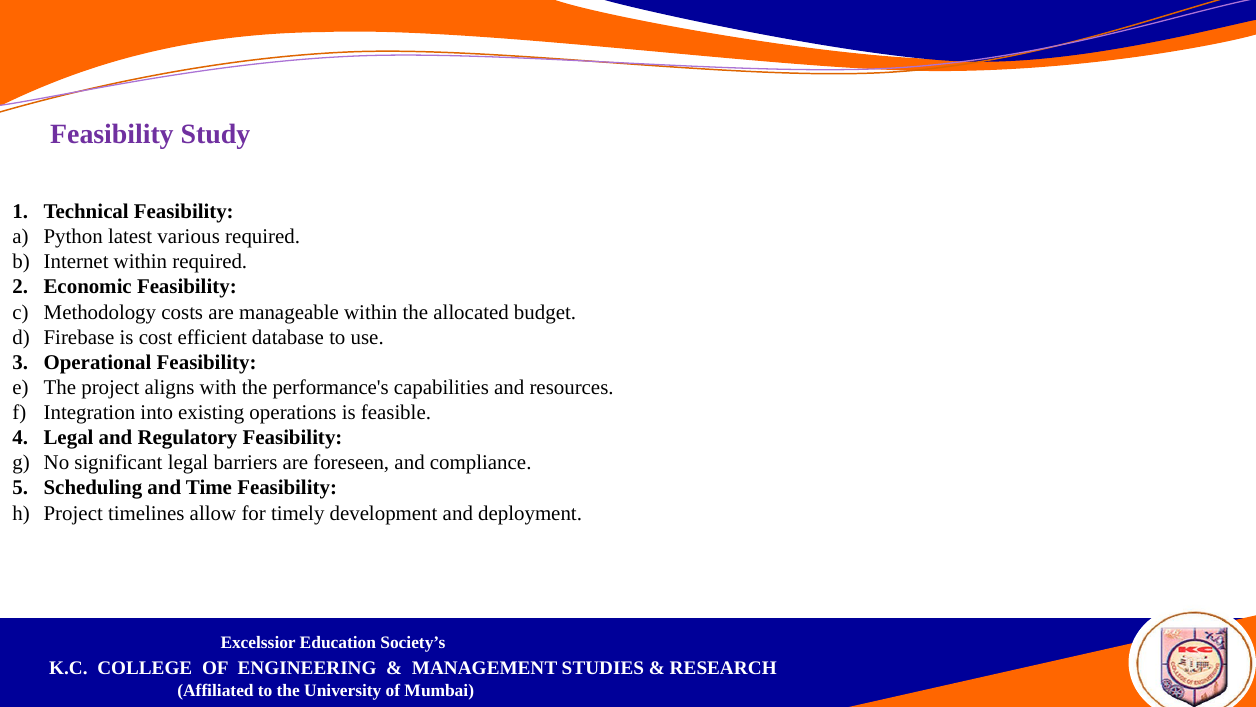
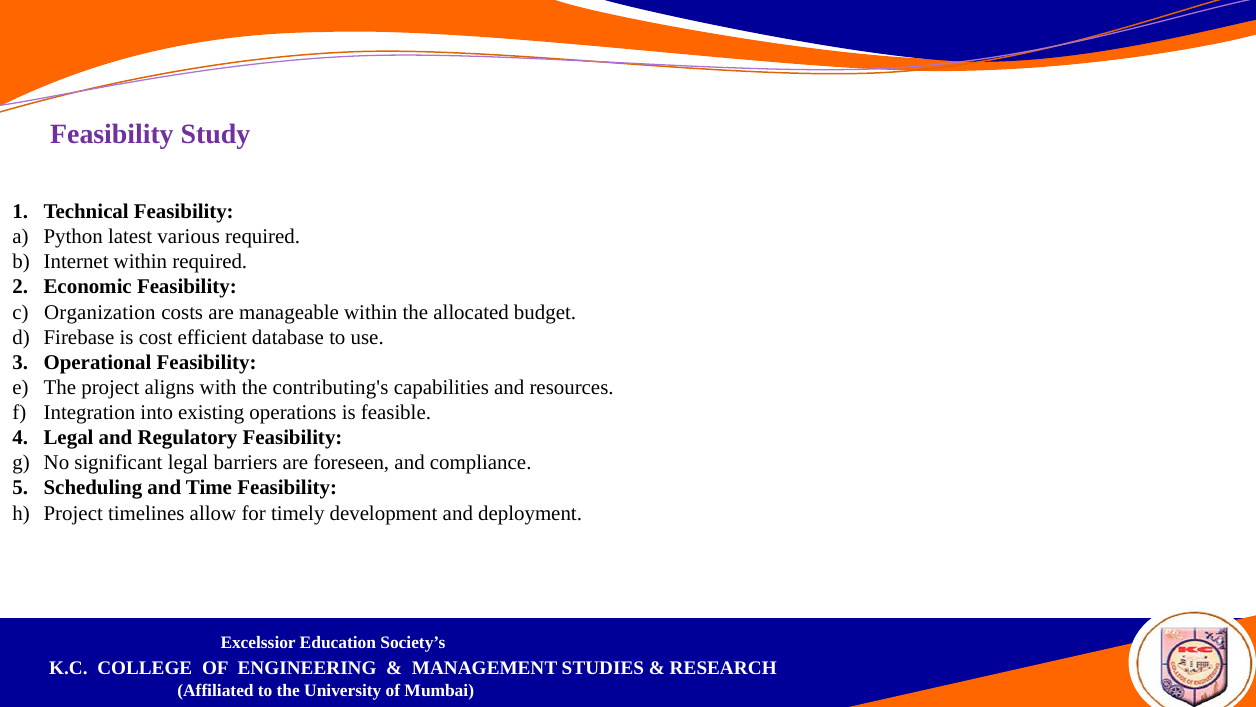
Methodology: Methodology -> Organization
performance's: performance's -> contributing's
